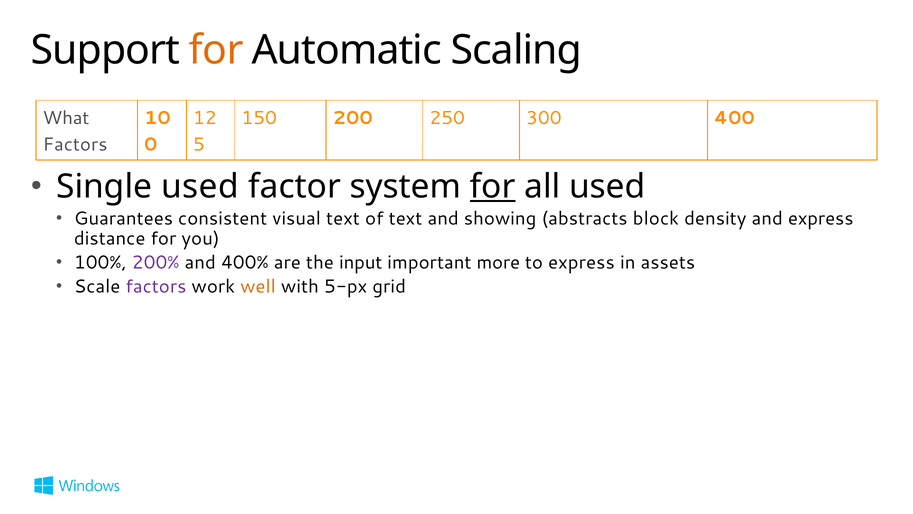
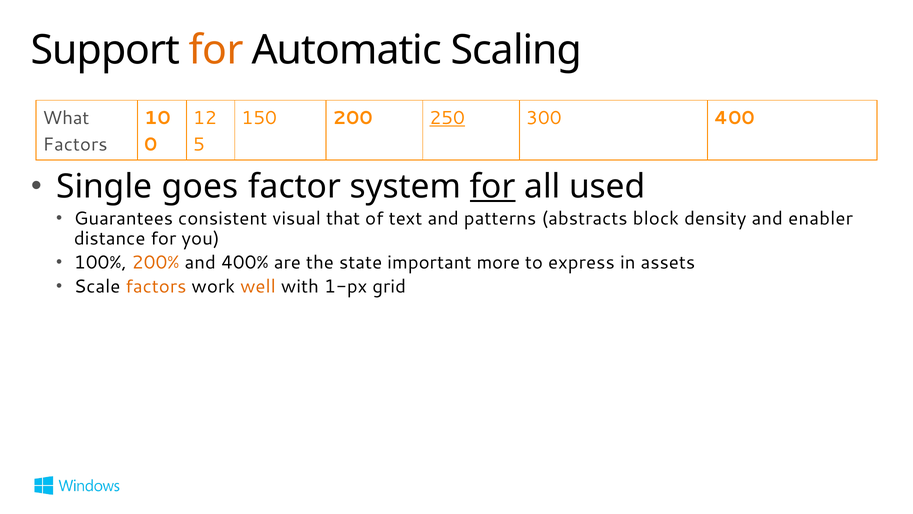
250 underline: none -> present
Single used: used -> goes
visual text: text -> that
showing: showing -> patterns
and express: express -> enabler
200% colour: purple -> orange
input: input -> state
factors at (156, 286) colour: purple -> orange
5-px: 5-px -> 1-px
